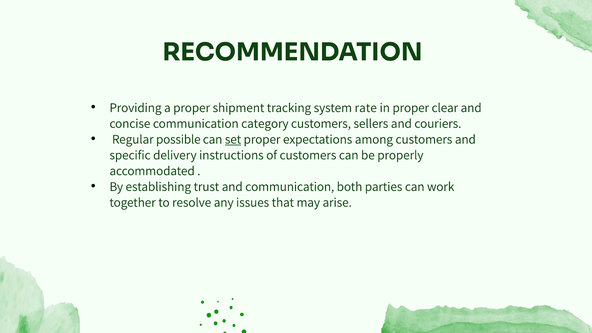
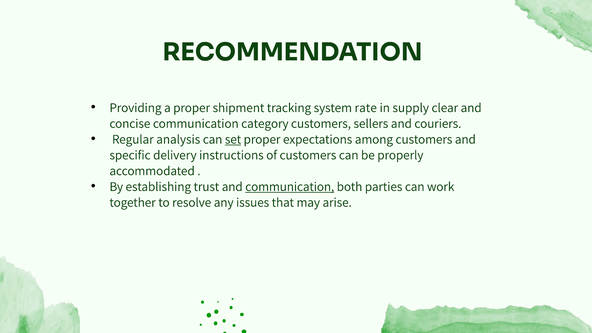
in proper: proper -> supply
possible: possible -> analysis
communication at (290, 187) underline: none -> present
